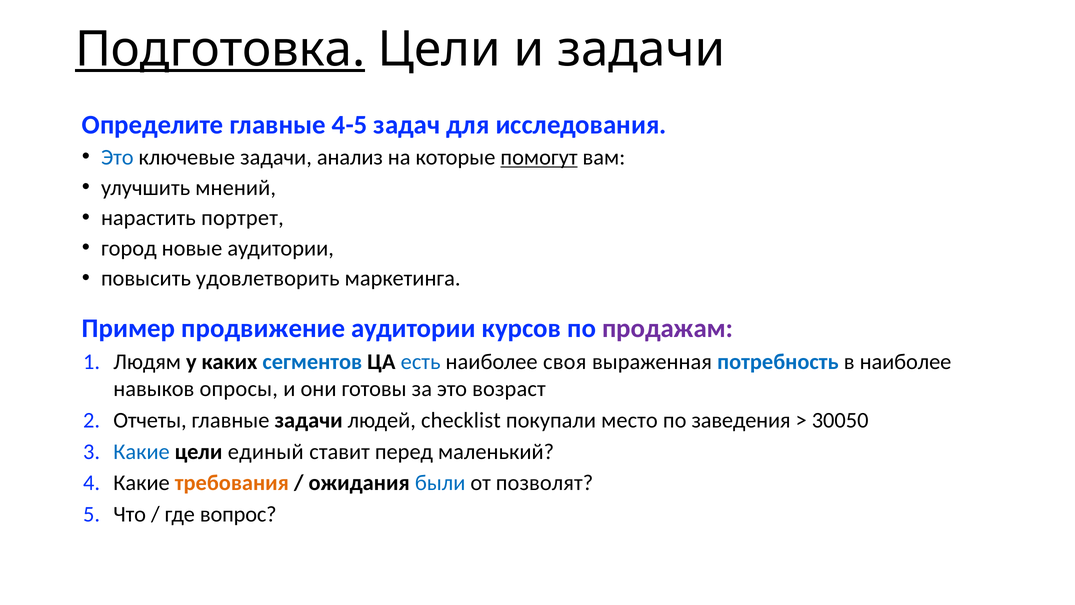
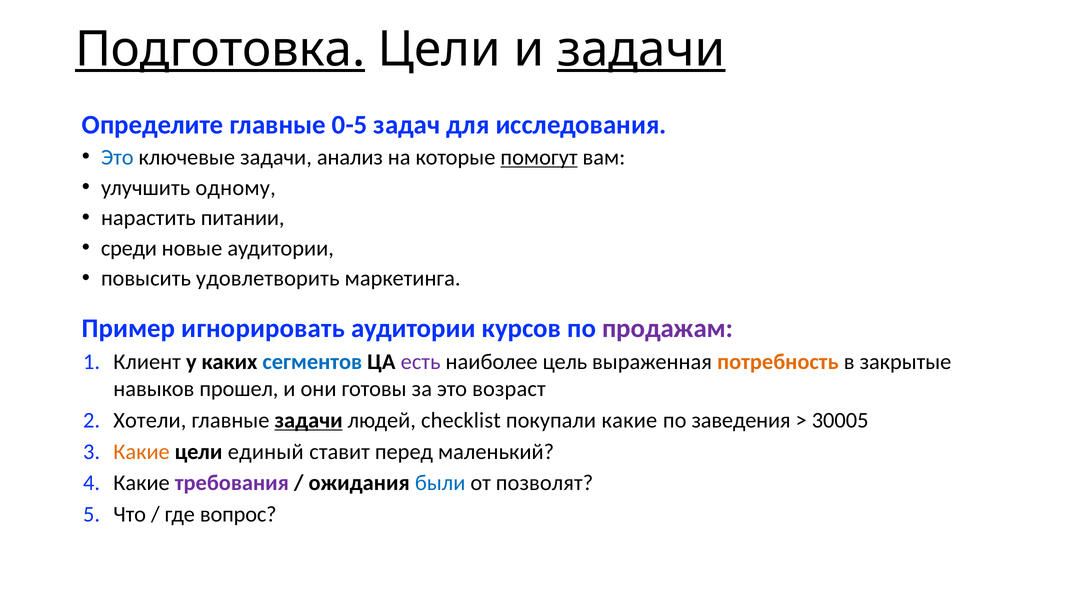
задачи at (641, 49) underline: none -> present
4-5: 4-5 -> 0-5
мнений: мнений -> одному
портрет: портрет -> питании
город: город -> среди
продвижение: продвижение -> игнорировать
Людям: Людям -> Клиент
есть colour: blue -> purple
своя: своя -> цель
потребность colour: blue -> orange
в наиболее: наиболее -> закрытые
опросы: опросы -> прошел
Отчеты: Отчеты -> Хотели
задачи at (309, 420) underline: none -> present
покупали место: место -> какие
30050: 30050 -> 30005
Какие at (142, 451) colour: blue -> orange
требования colour: orange -> purple
